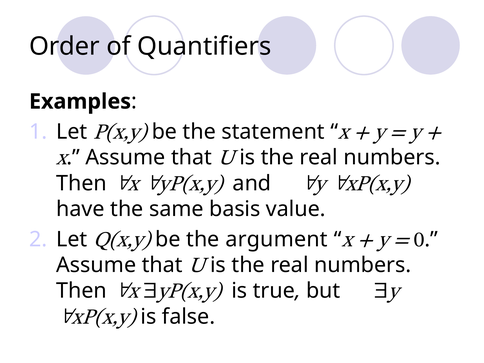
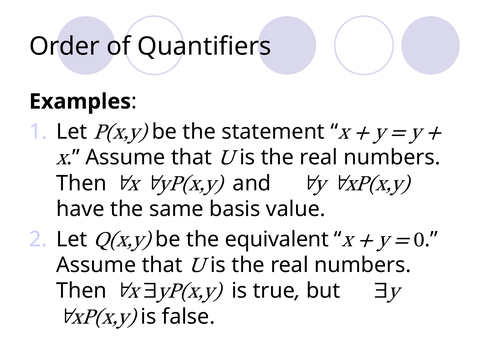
argument: argument -> equivalent
